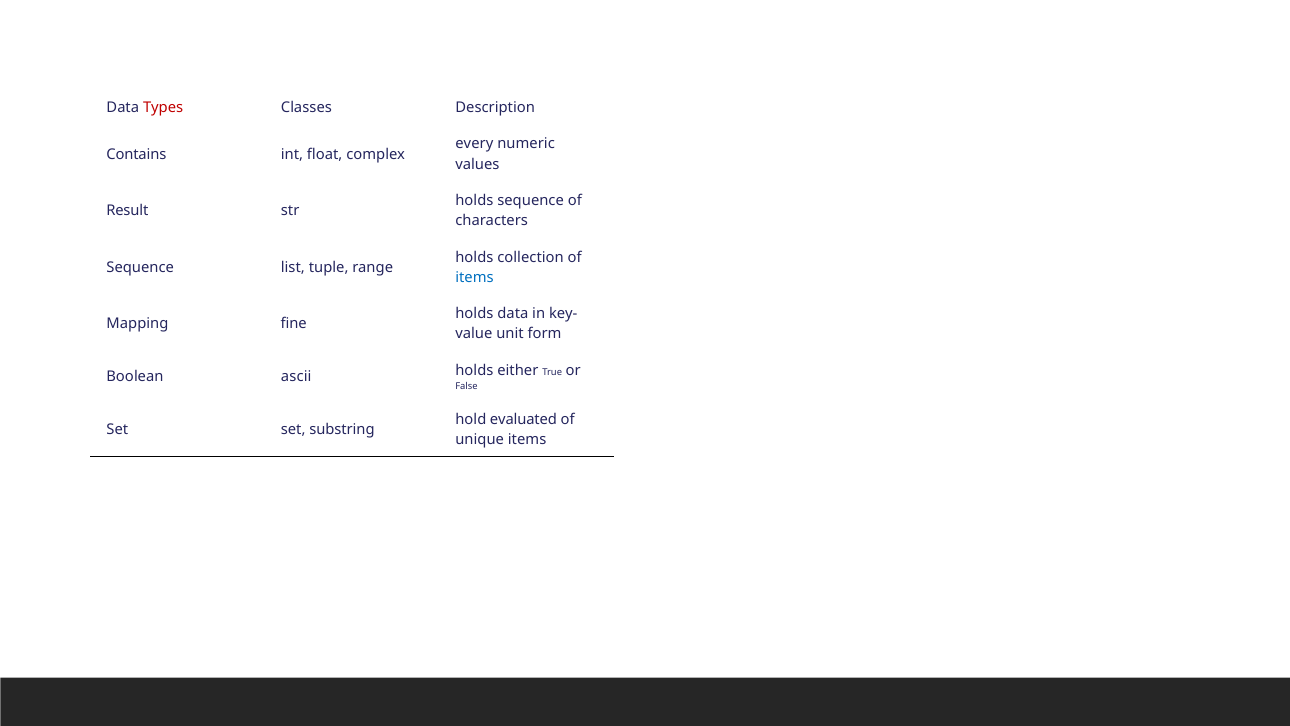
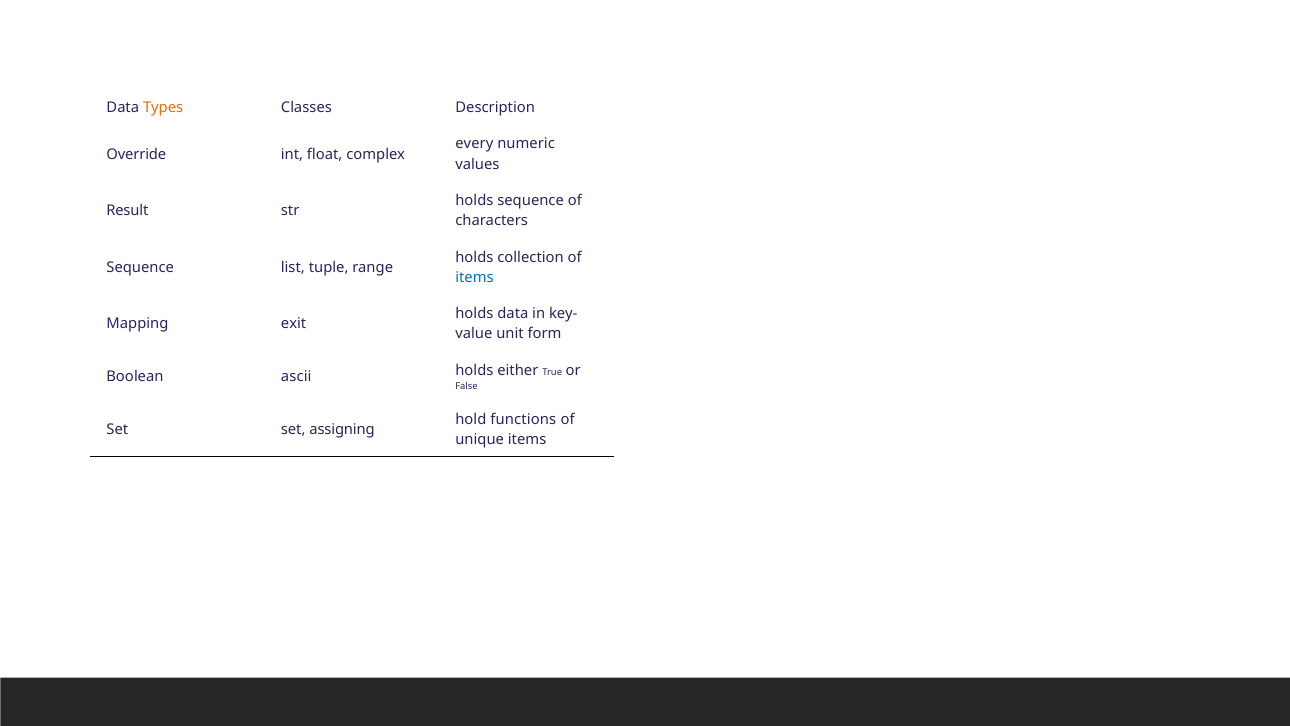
Types colour: red -> orange
Contains: Contains -> Override
fine: fine -> exit
evaluated: evaluated -> functions
substring: substring -> assigning
